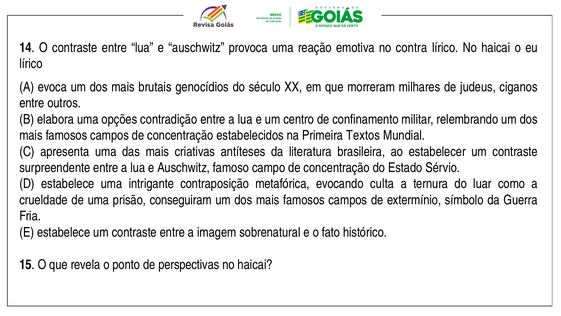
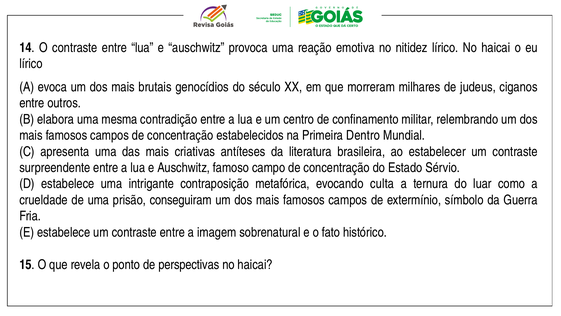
contra: contra -> nitidez
opções: opções -> mesma
Textos: Textos -> Dentro
